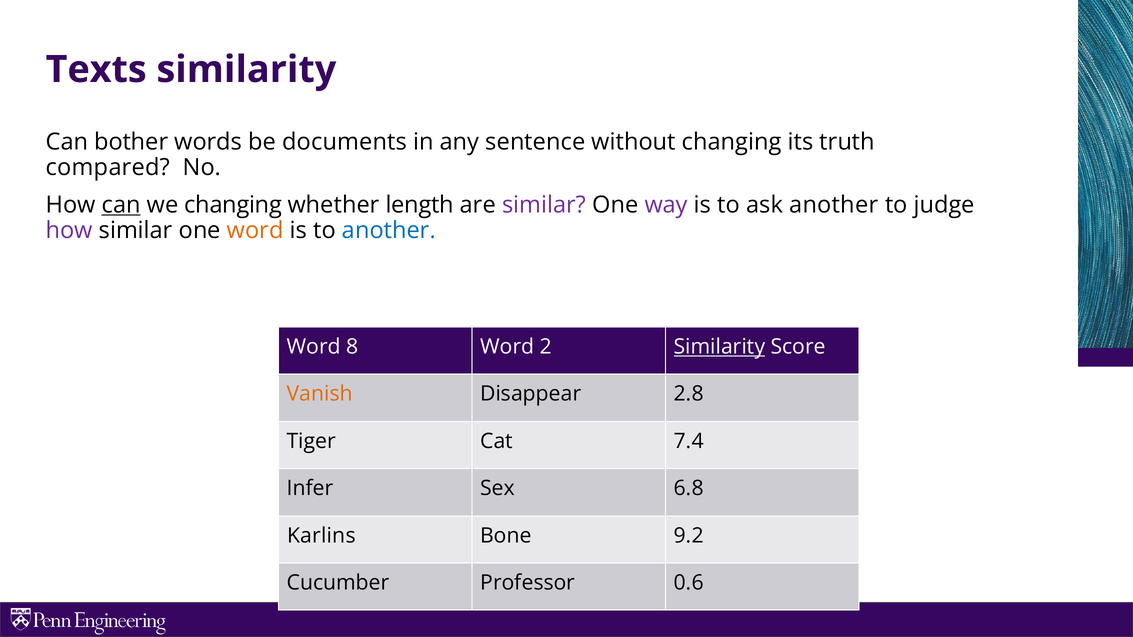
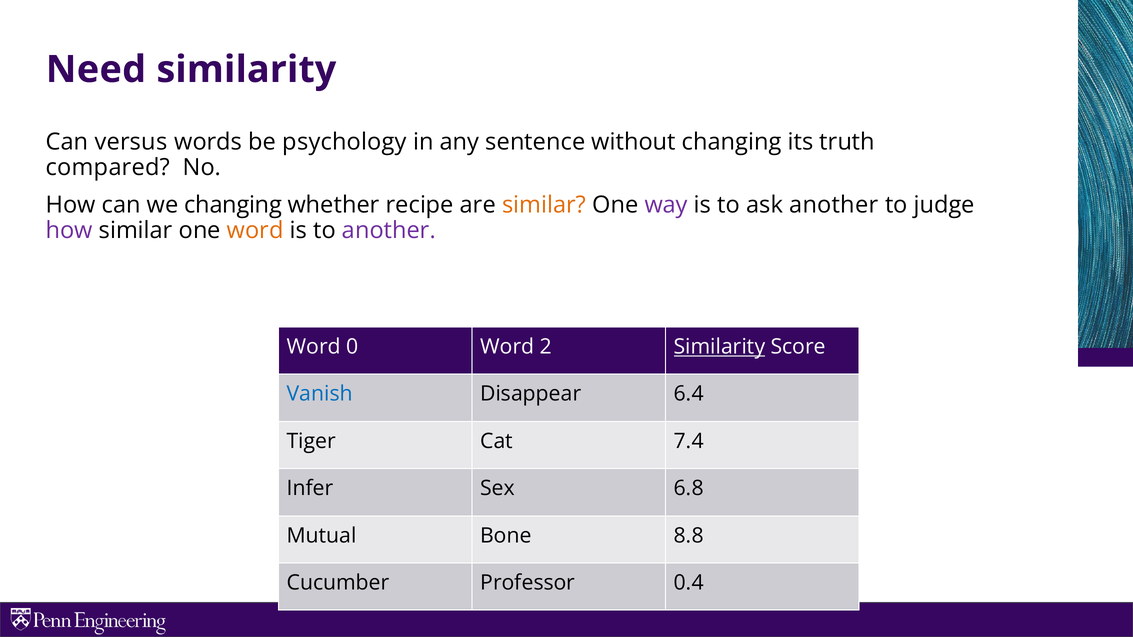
Texts: Texts -> Need
bother: bother -> versus
documents: documents -> psychology
can at (121, 205) underline: present -> none
length: length -> recipe
similar at (544, 205) colour: purple -> orange
another at (389, 230) colour: blue -> purple
8: 8 -> 0
Vanish colour: orange -> blue
2.8: 2.8 -> 6.4
Karlins: Karlins -> Mutual
9.2: 9.2 -> 8.8
0.6: 0.6 -> 0.4
